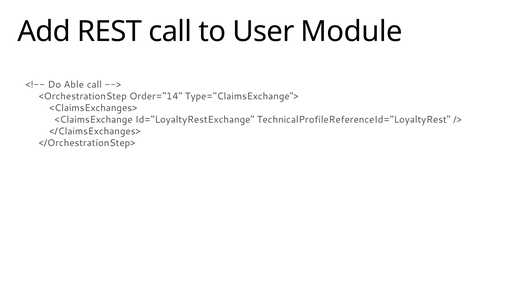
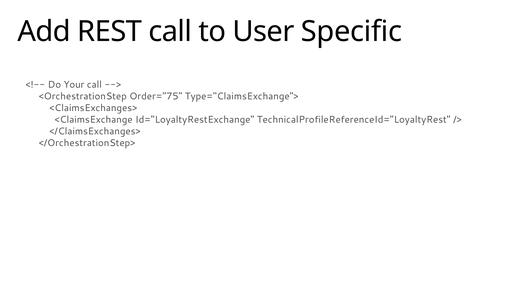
Module: Module -> Specific
Able: Able -> Your
Order="14: Order="14 -> Order="75
